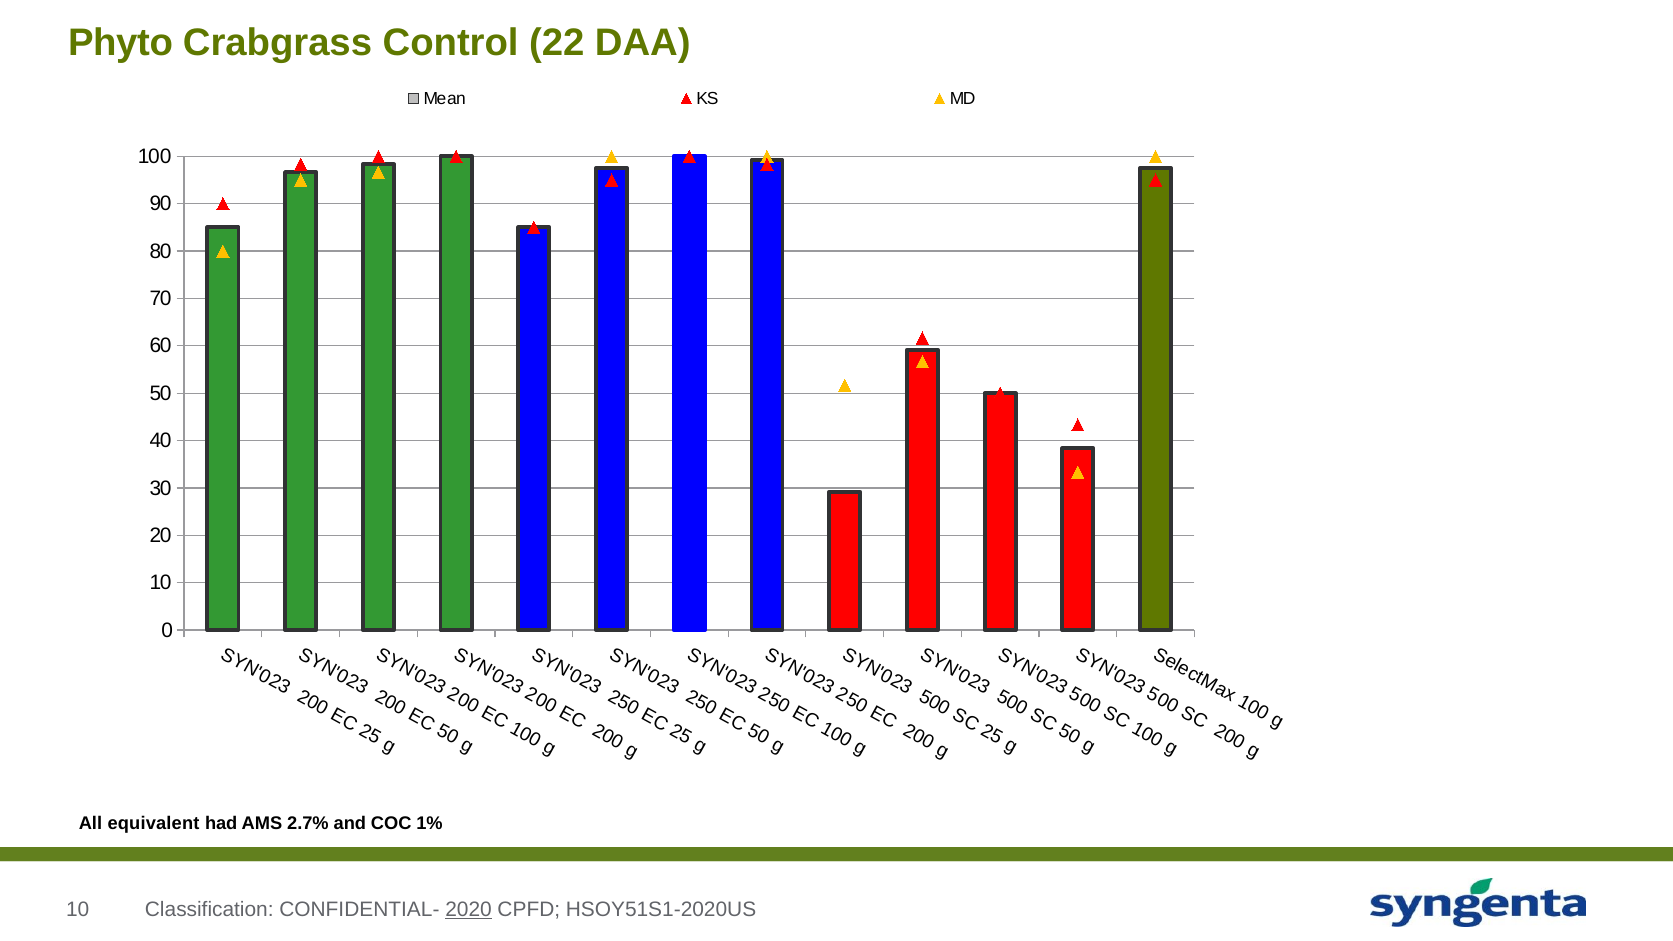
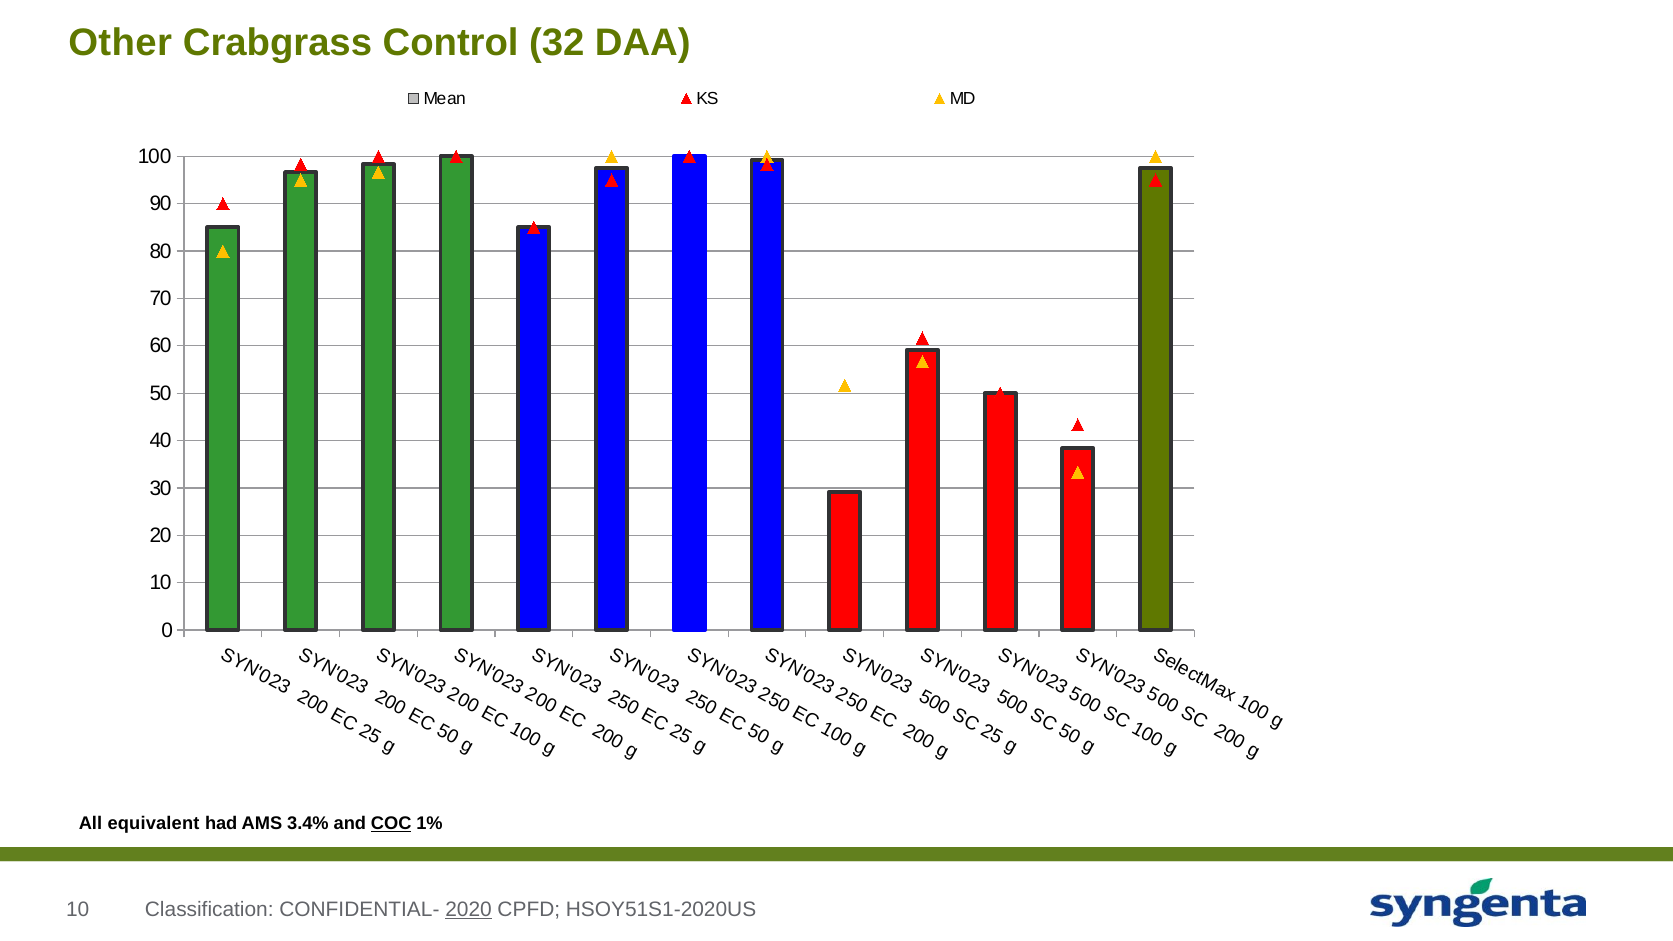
Phyto: Phyto -> Other
22: 22 -> 32
2.7%: 2.7% -> 3.4%
COC underline: none -> present
